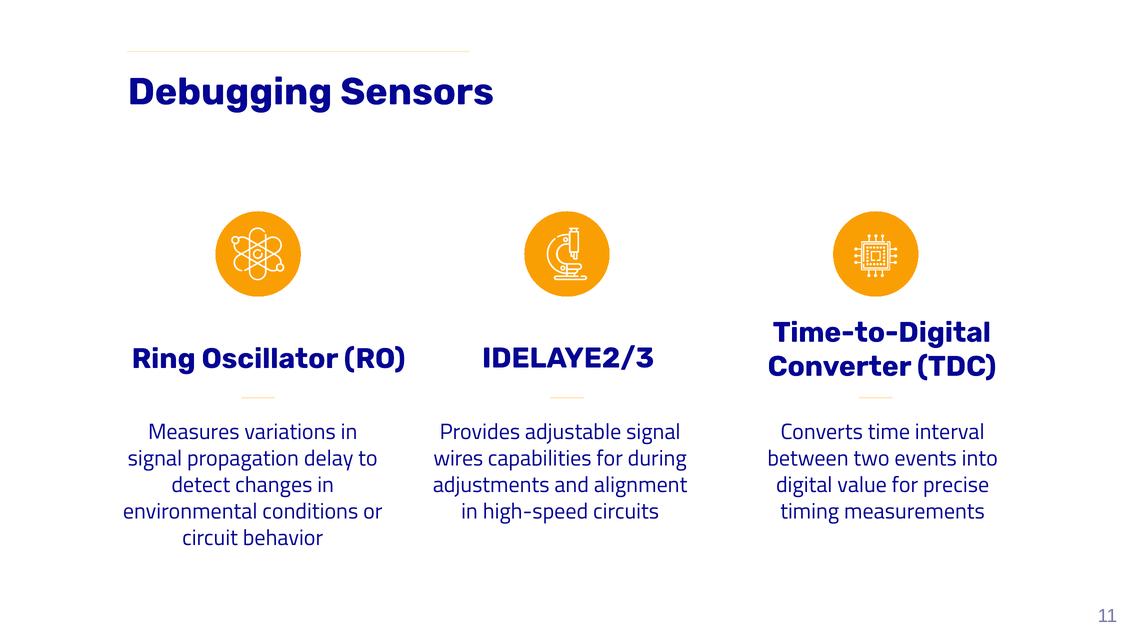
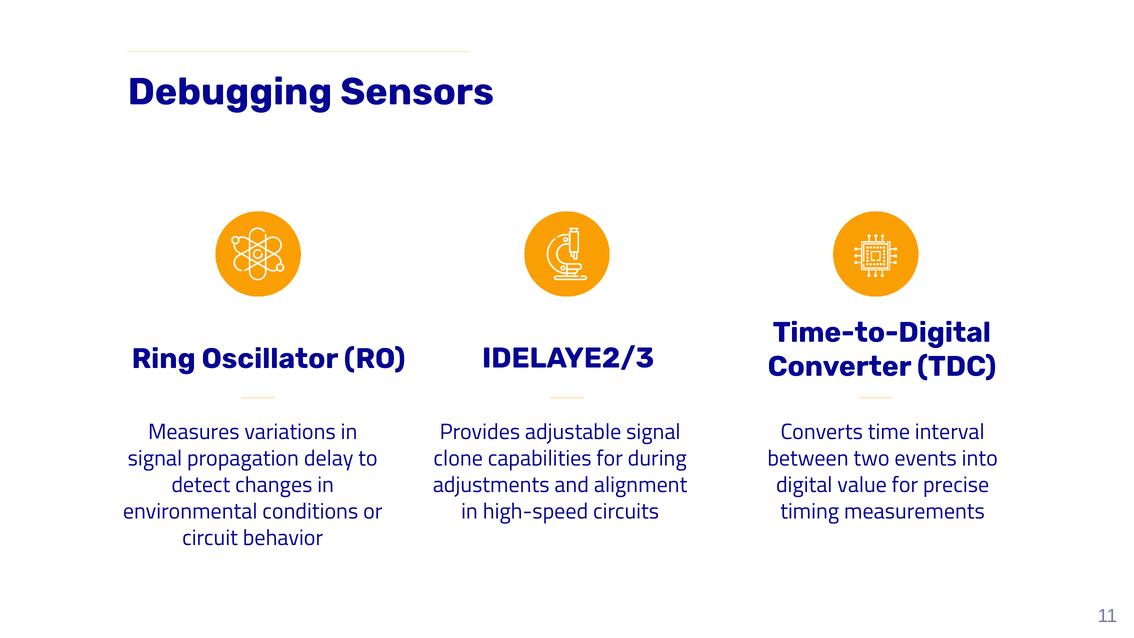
wires: wires -> clone
